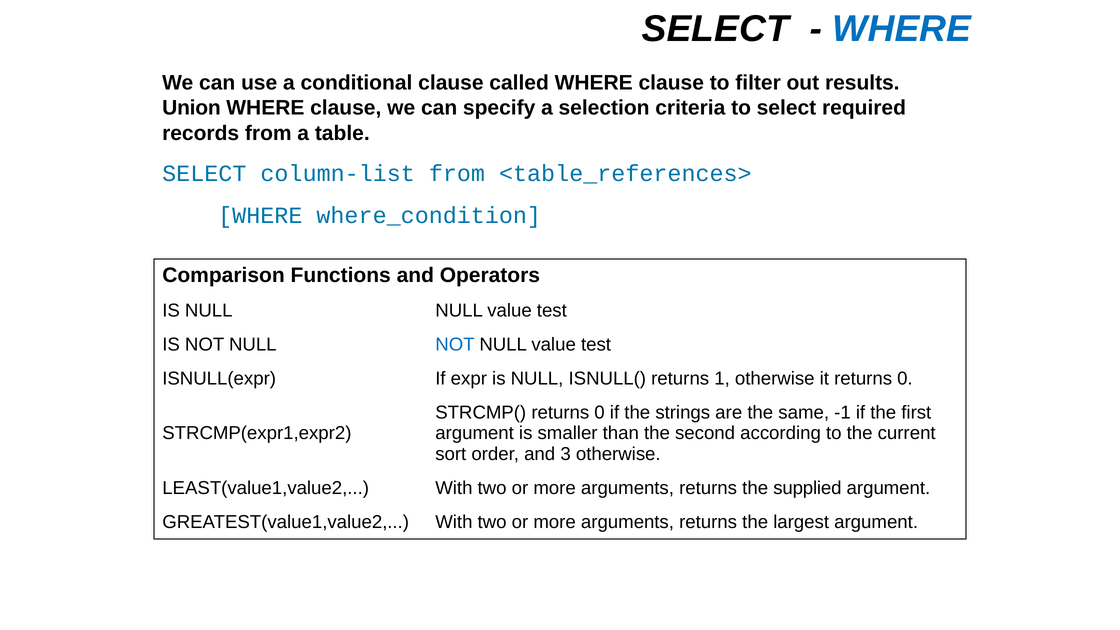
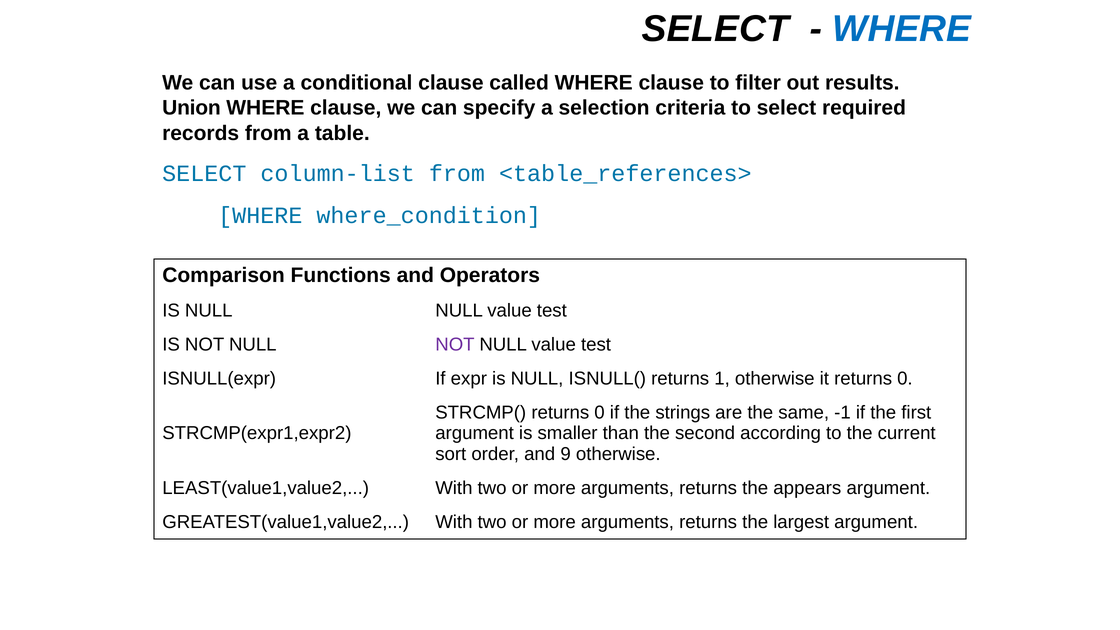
NOT at (455, 344) colour: blue -> purple
3: 3 -> 9
supplied: supplied -> appears
